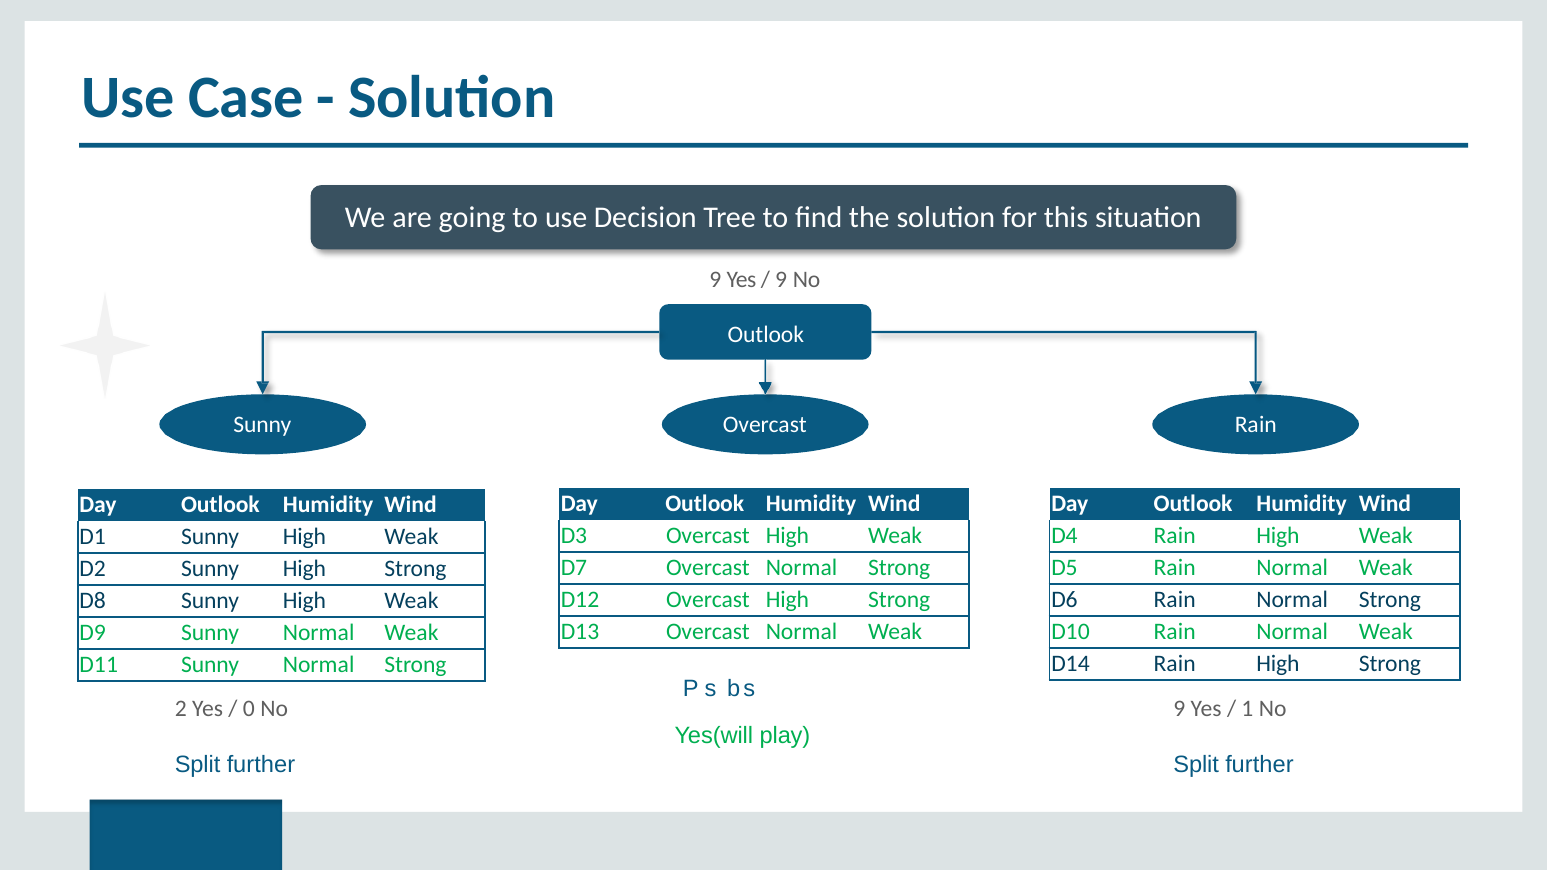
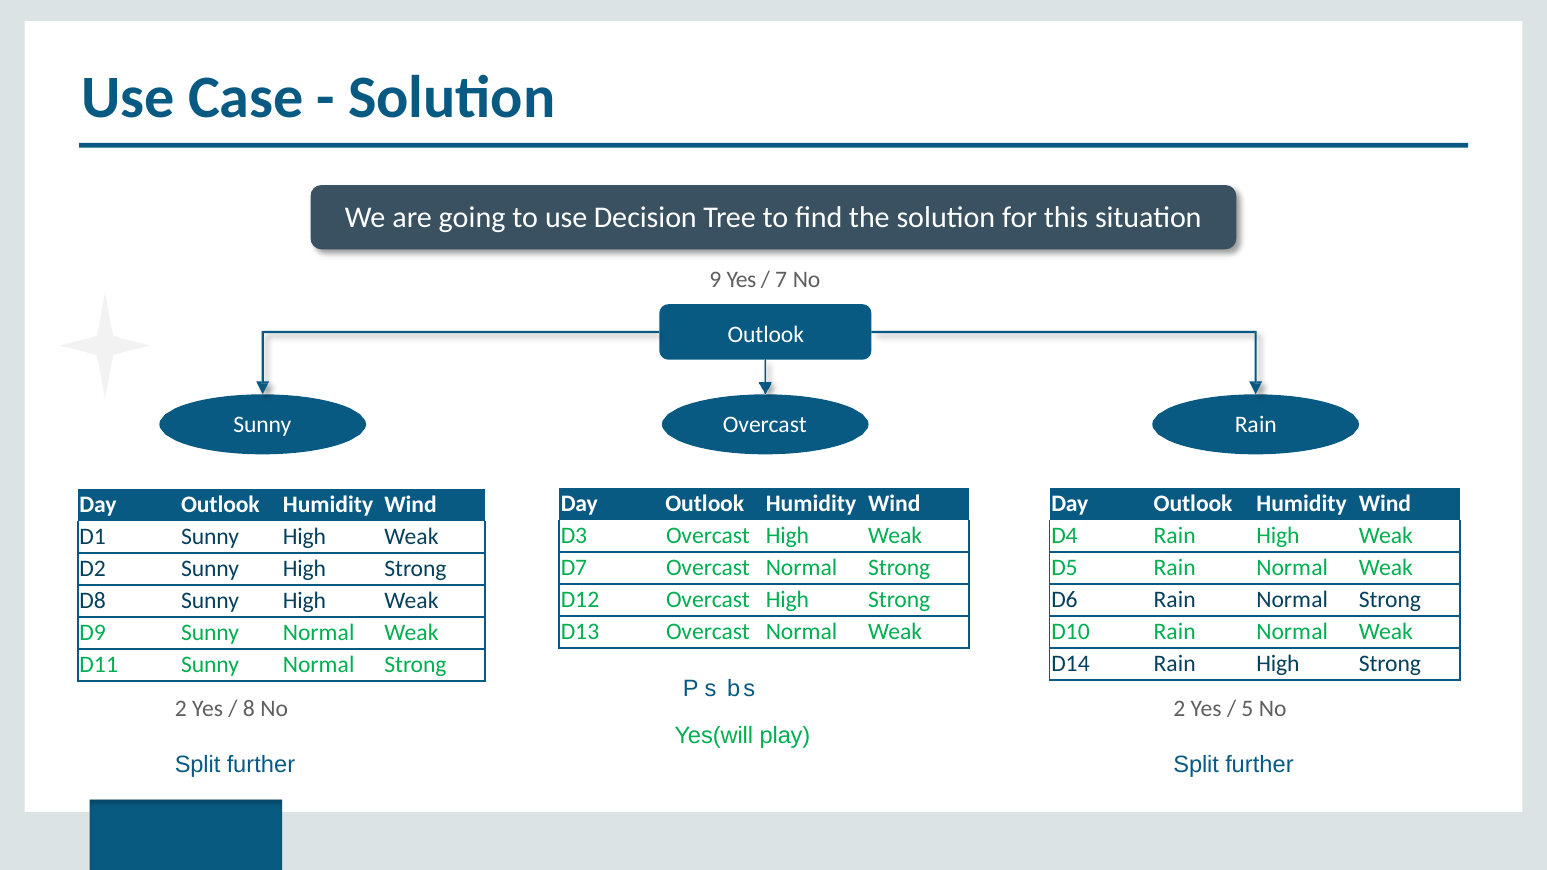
9 at (781, 280): 9 -> 7
0: 0 -> 8
No 9: 9 -> 2
1: 1 -> 5
